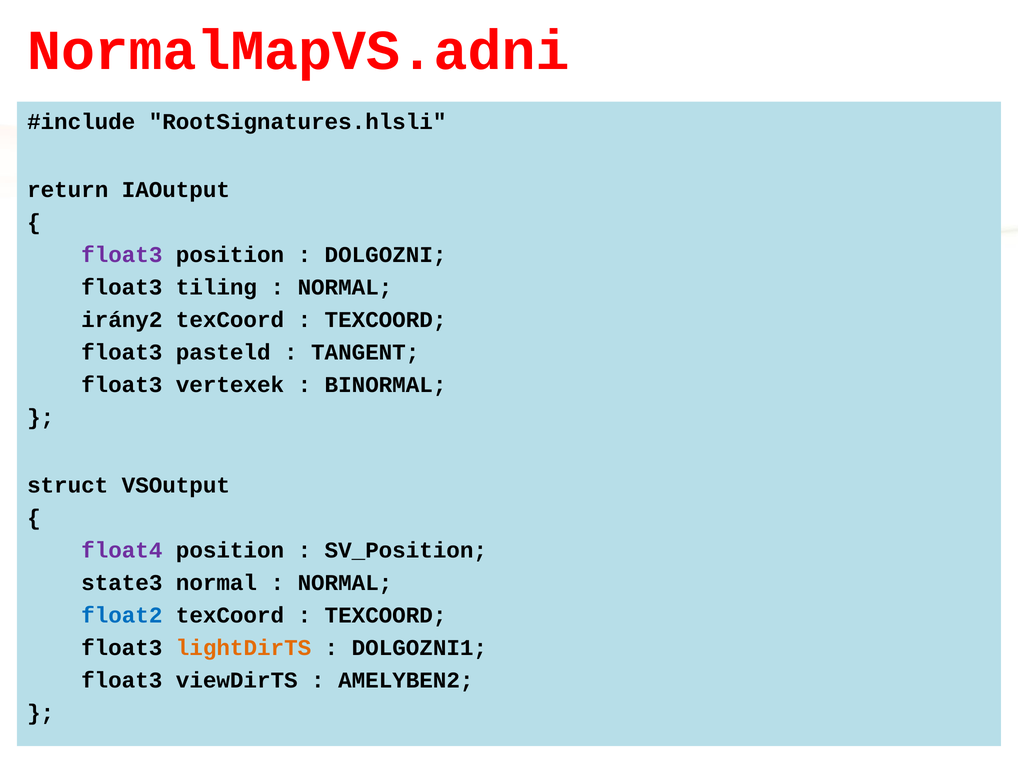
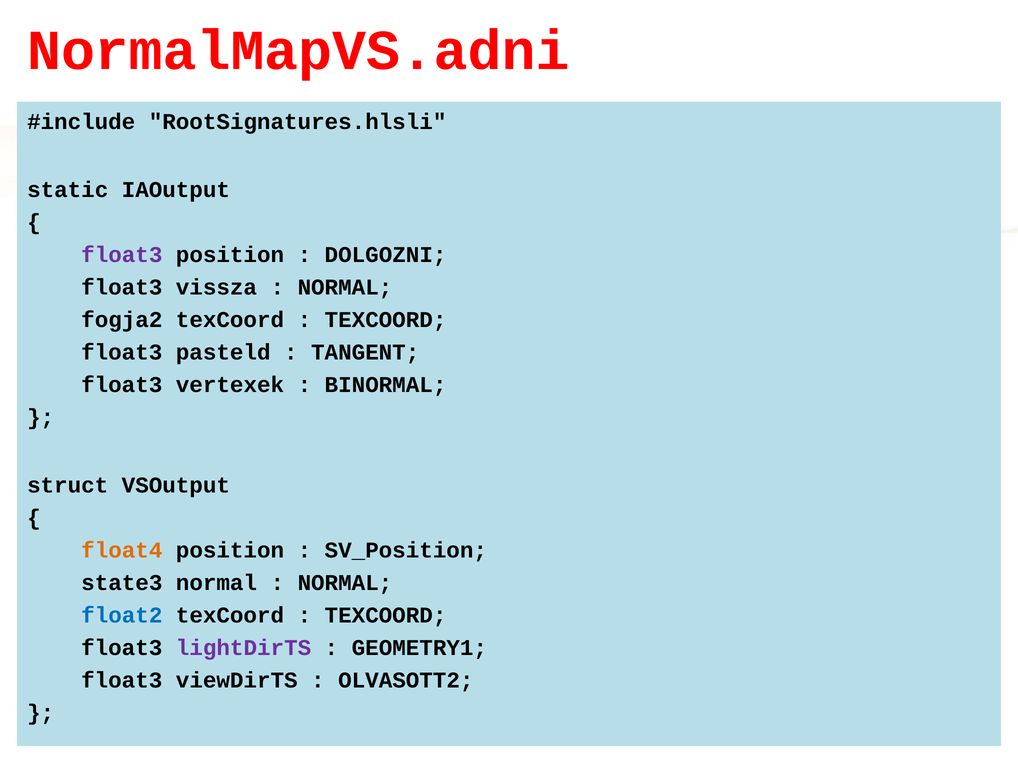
return: return -> static
tiling: tiling -> vissza
irány2: irány2 -> fogja2
float4 colour: purple -> orange
lightDirTS colour: orange -> purple
DOLGOZNI1: DOLGOZNI1 -> GEOMETRY1
AMELYBEN2: AMELYBEN2 -> OLVASOTT2
